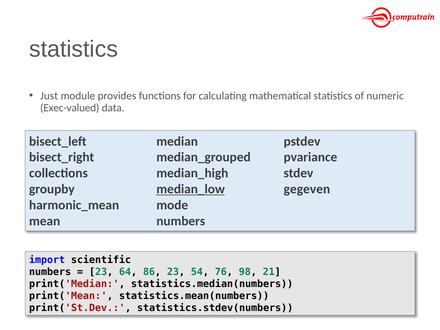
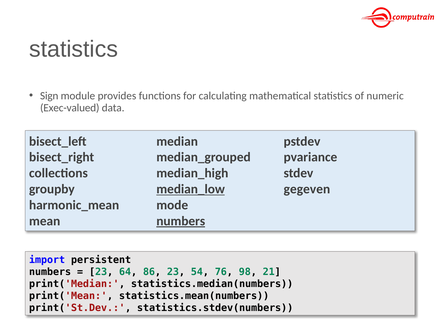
Just: Just -> Sign
numbers at (181, 221) underline: none -> present
scientific: scientific -> persistent
